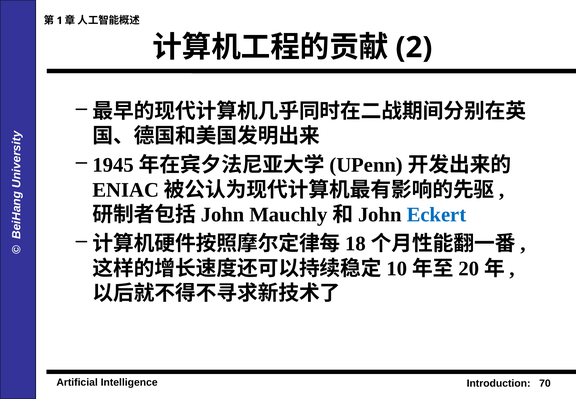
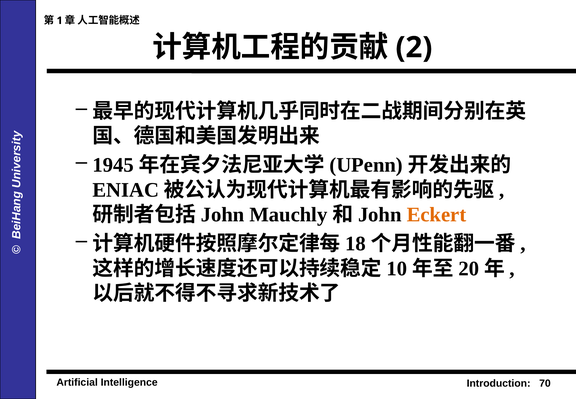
Eckert colour: blue -> orange
